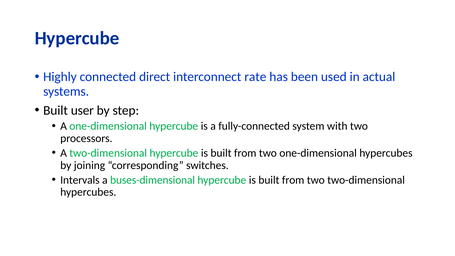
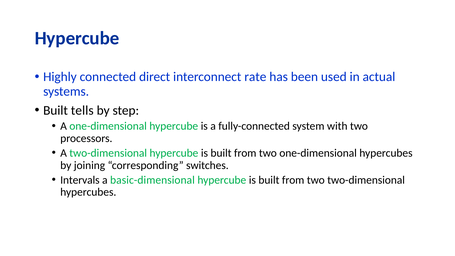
user: user -> tells
buses-dimensional: buses-dimensional -> basic-dimensional
